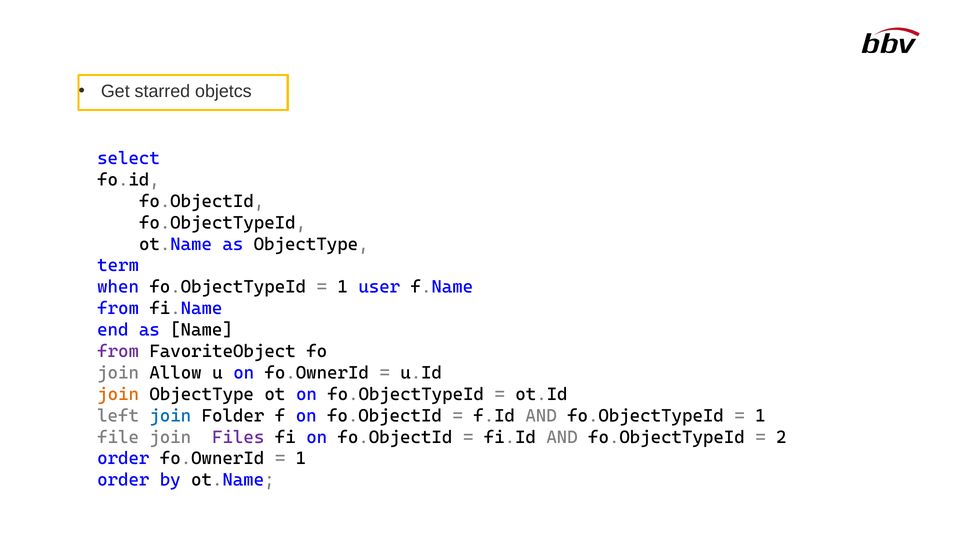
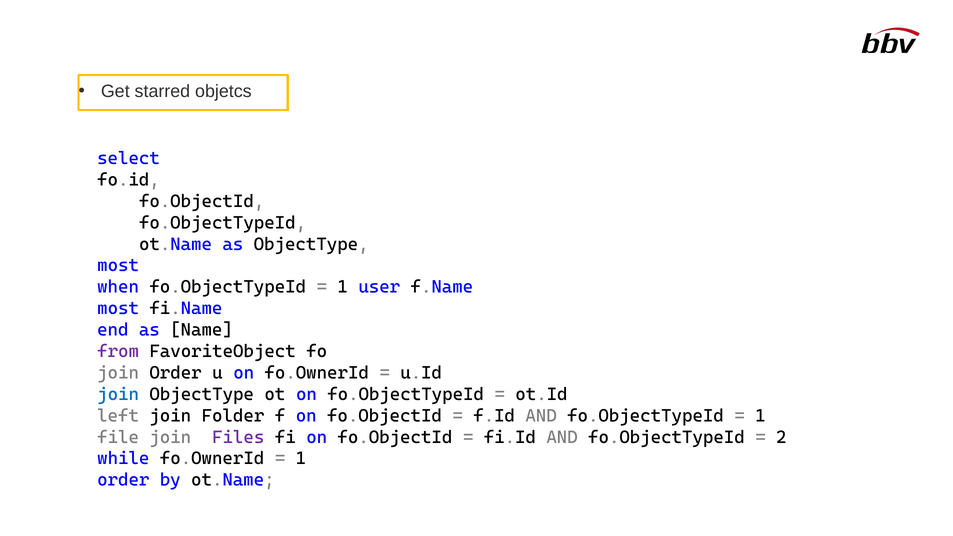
term at (118, 266): term -> most
from at (118, 309): from -> most
join Allow: Allow -> Order
join at (118, 394) colour: orange -> blue
join at (170, 416) colour: blue -> black
order at (123, 459): order -> while
